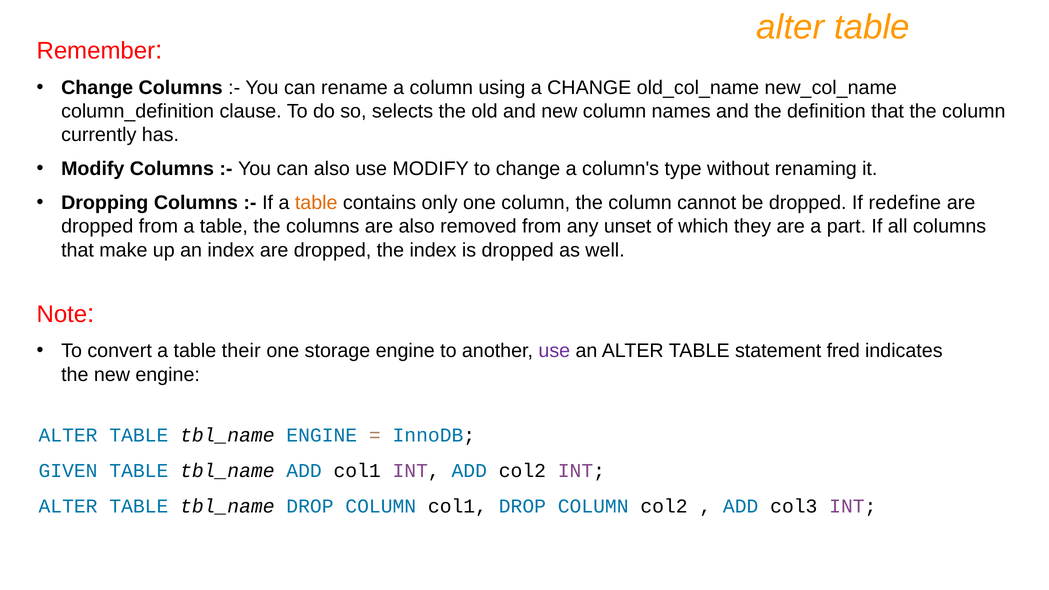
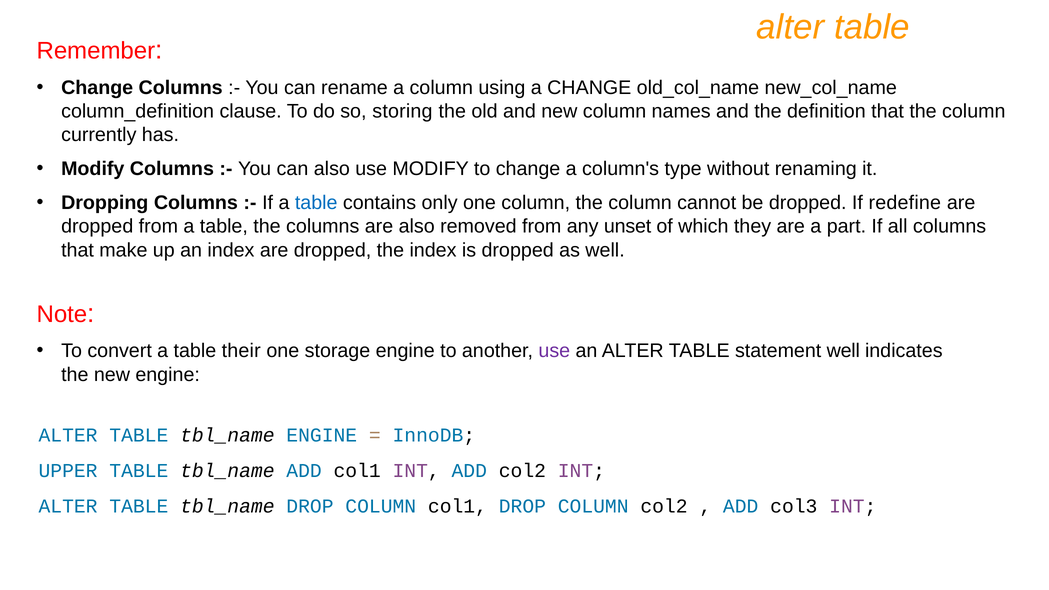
selects: selects -> storing
table at (316, 203) colour: orange -> blue
statement fred: fred -> well
GIVEN: GIVEN -> UPPER
